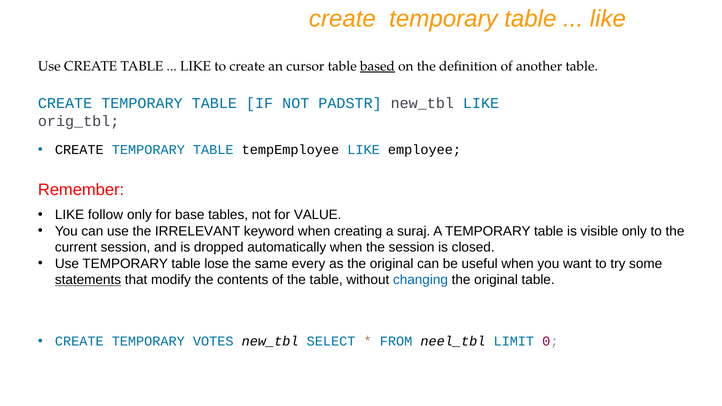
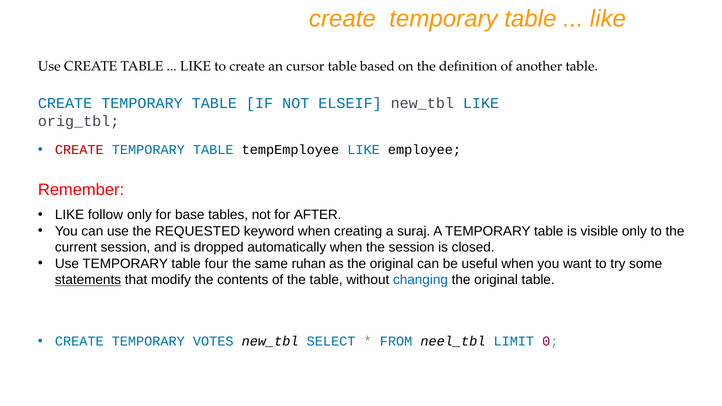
based underline: present -> none
PADSTR: PADSTR -> ELSEIF
CREATE at (79, 150) colour: black -> red
VALUE: VALUE -> AFTER
IRRELEVANT: IRRELEVANT -> REQUESTED
lose: lose -> four
every: every -> ruhan
